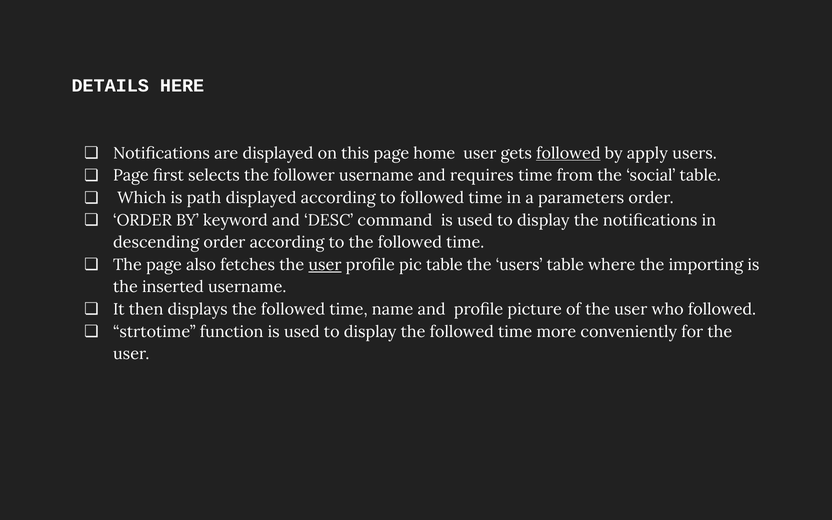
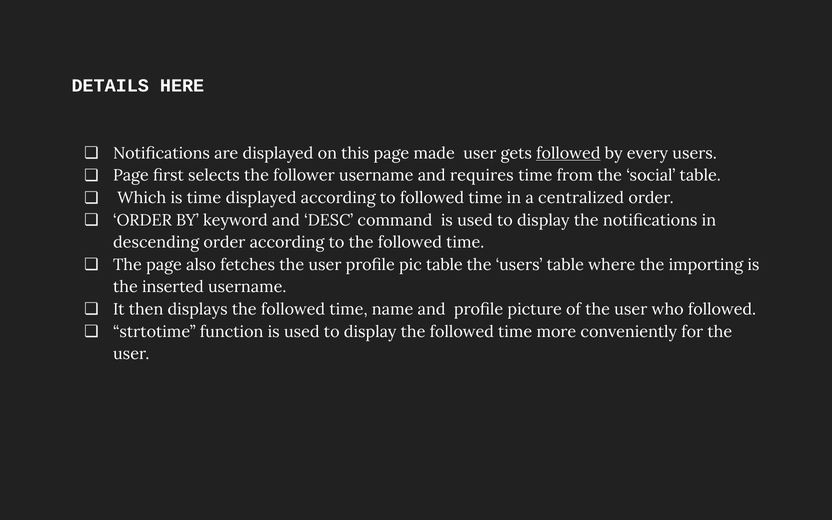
home: home -> made
apply: apply -> every
is path: path -> time
parameters: parameters -> centralized
user at (325, 265) underline: present -> none
